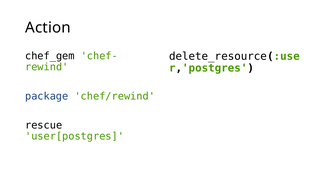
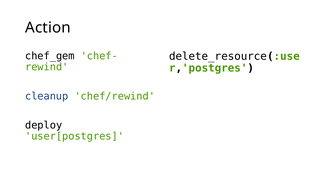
package: package -> cleanup
rescue: rescue -> deploy
